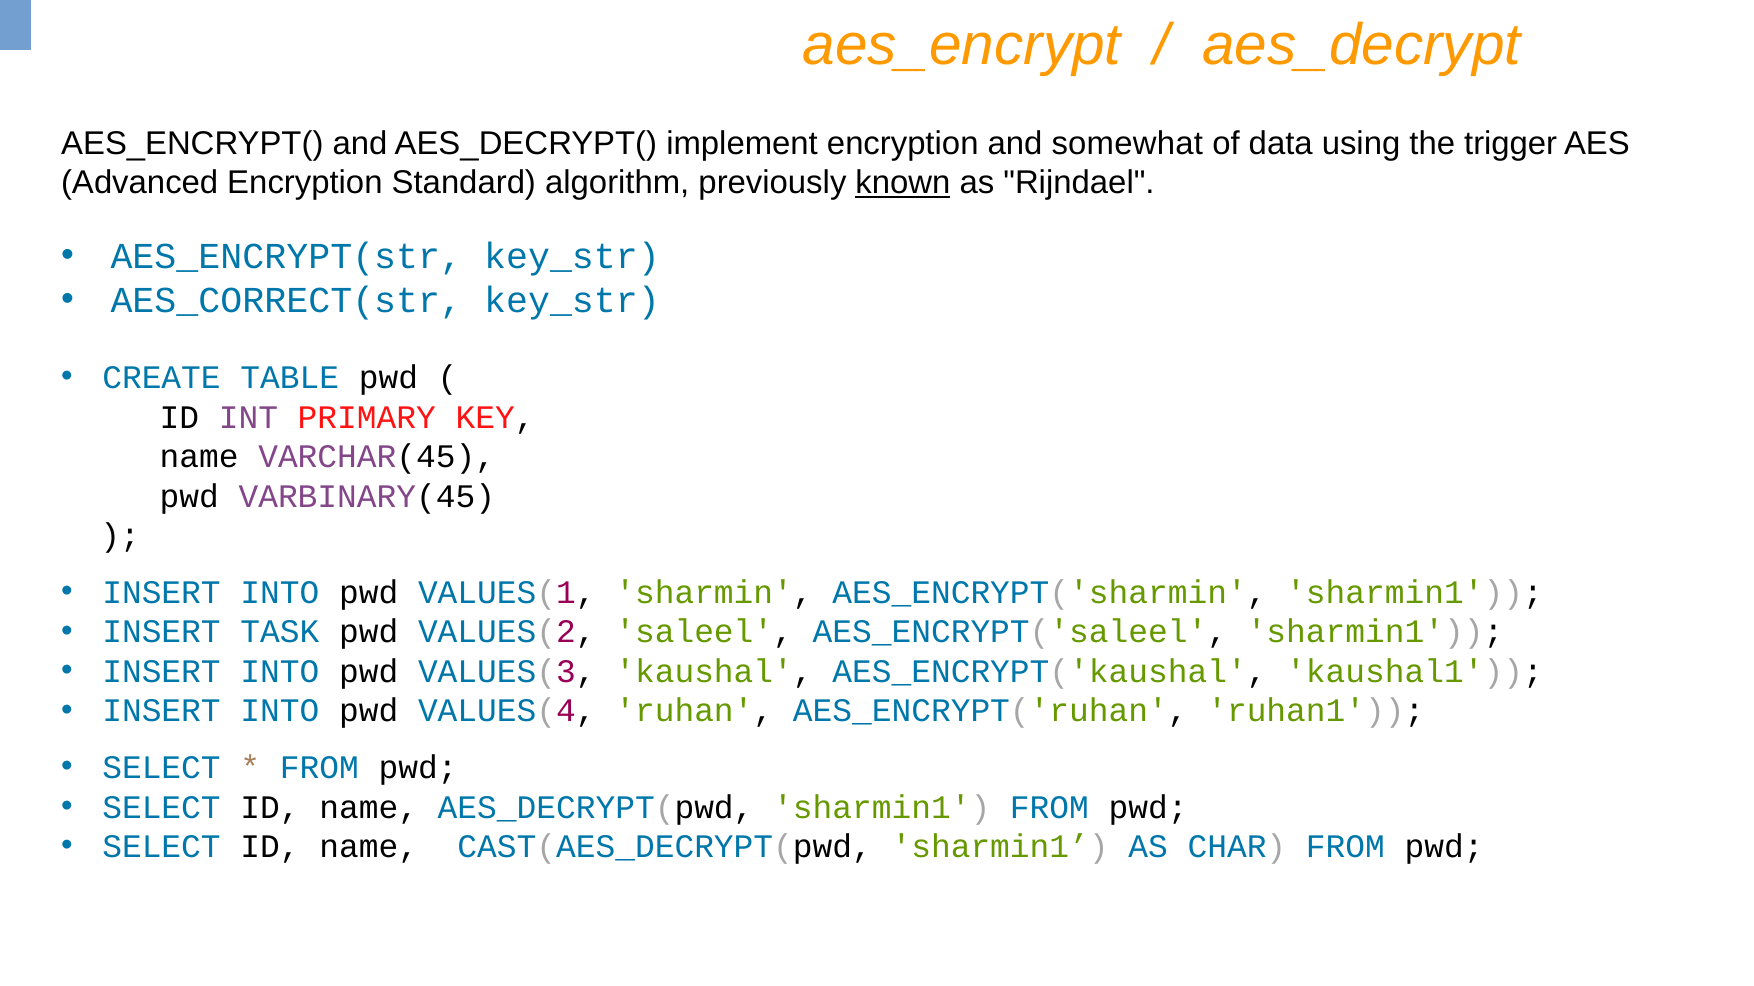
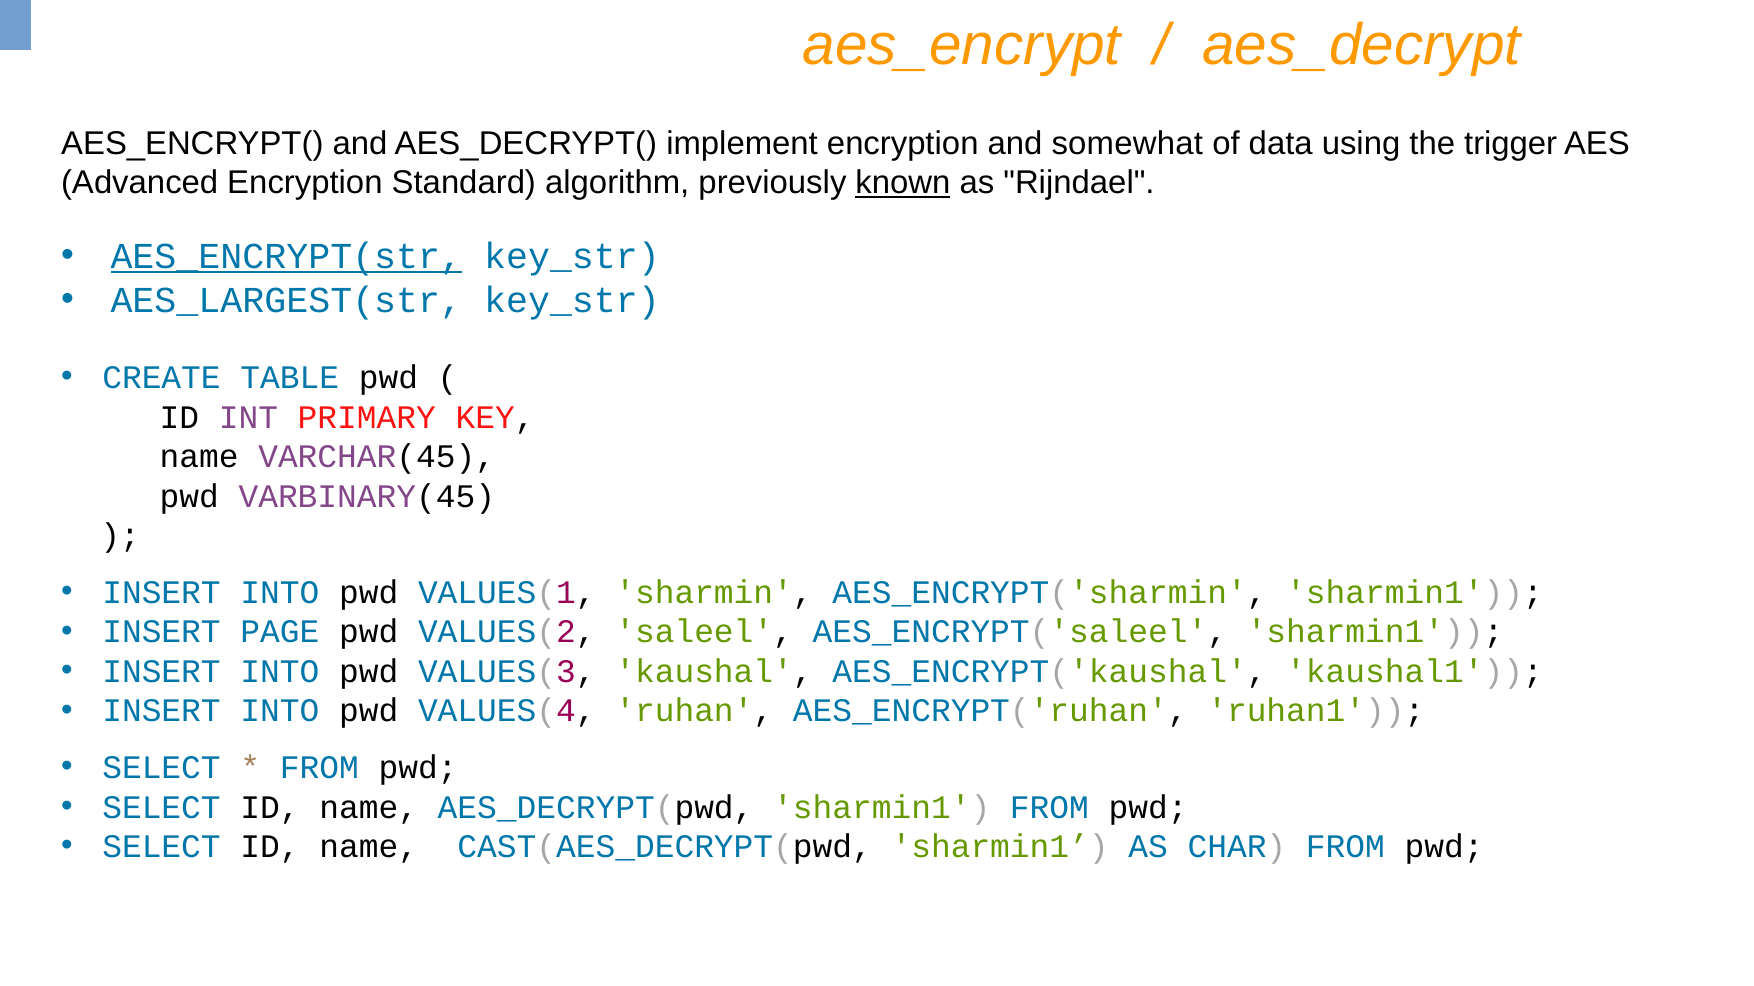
AES_ENCRYPT(str underline: none -> present
AES_CORRECT(str: AES_CORRECT(str -> AES_LARGEST(str
TASK: TASK -> PAGE
